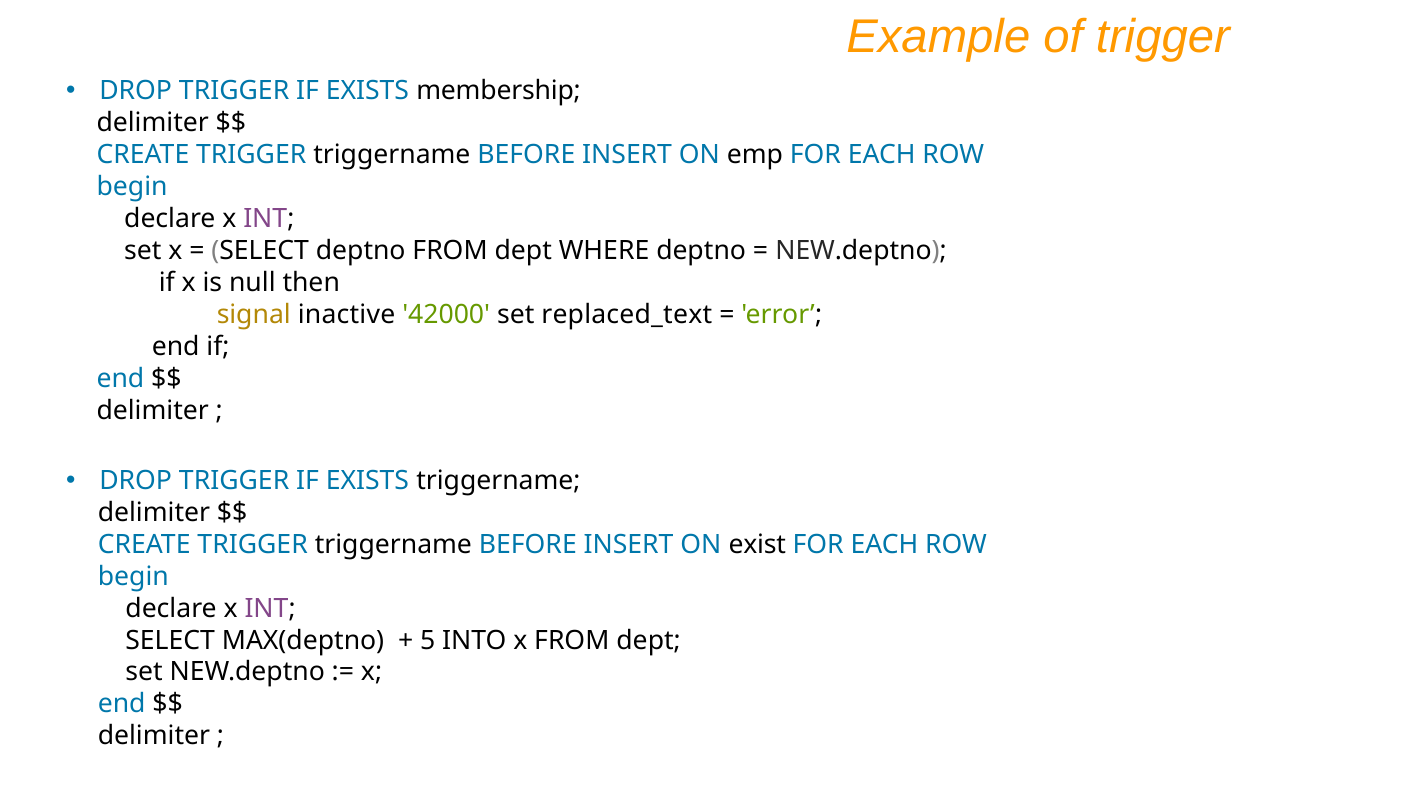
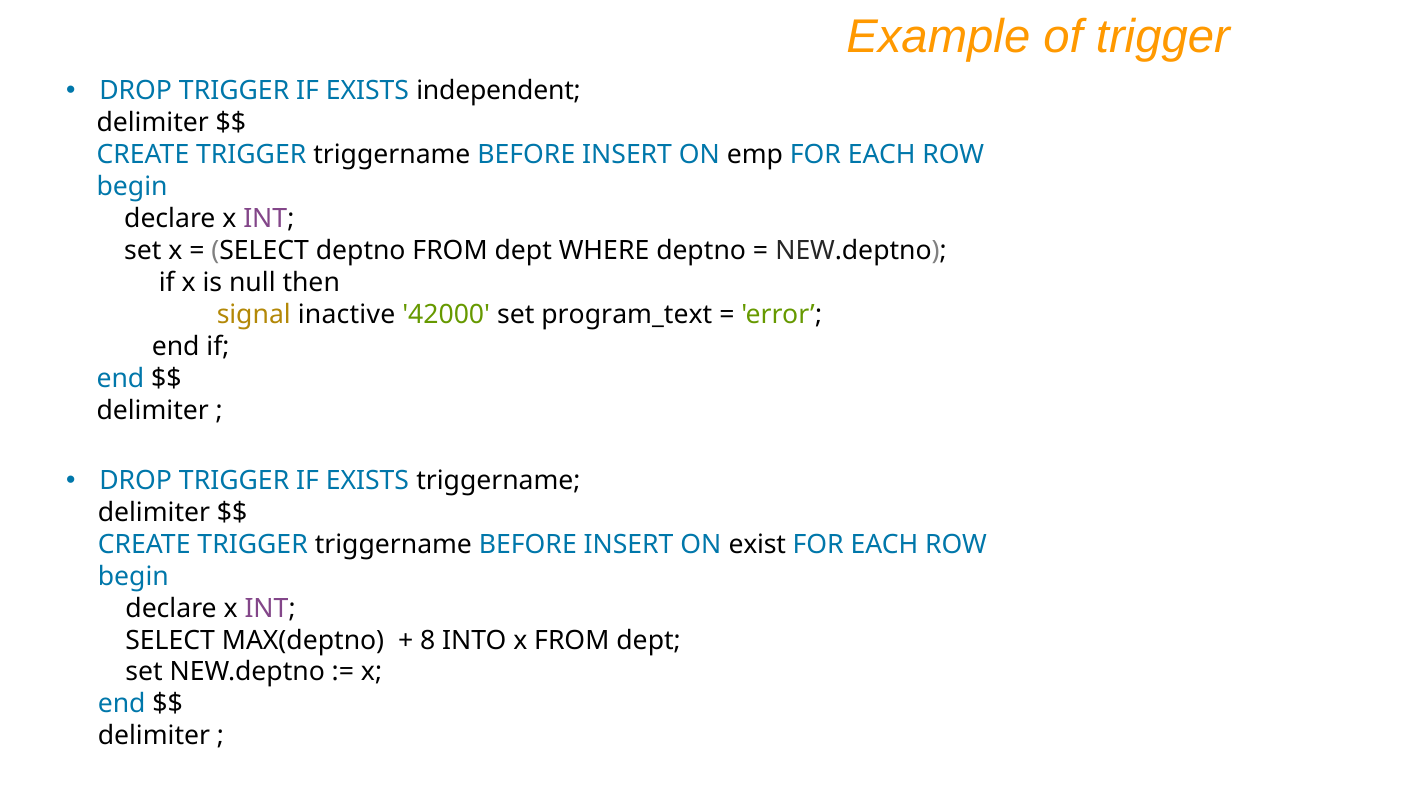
membership: membership -> independent
replaced_text: replaced_text -> program_text
5: 5 -> 8
